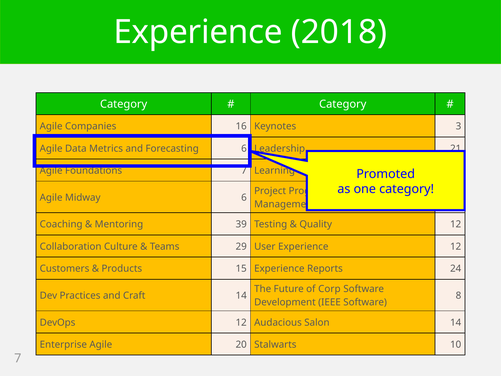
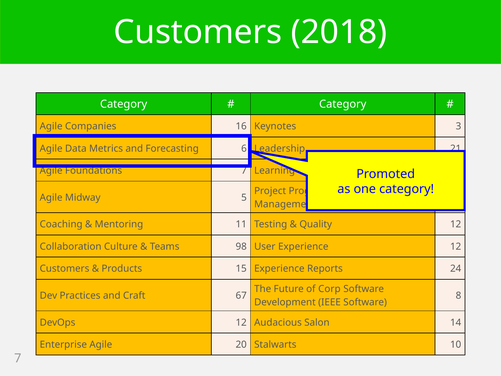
Experience at (198, 32): Experience -> Customers
Midway 6: 6 -> 5
39: 39 -> 11
29: 29 -> 98
Craft 14: 14 -> 67
